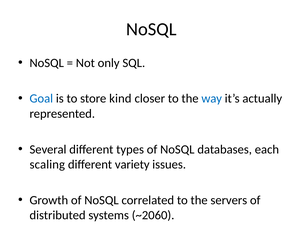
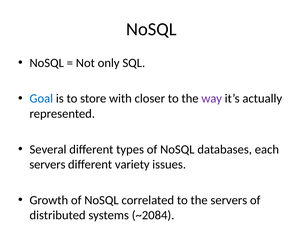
kind: kind -> with
way colour: blue -> purple
scaling at (47, 165): scaling -> servers
~2060: ~2060 -> ~2084
